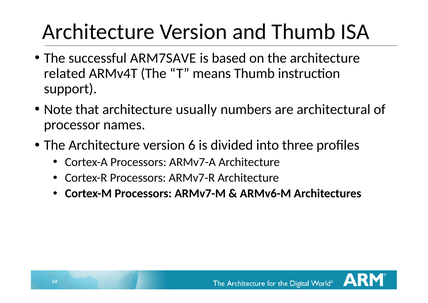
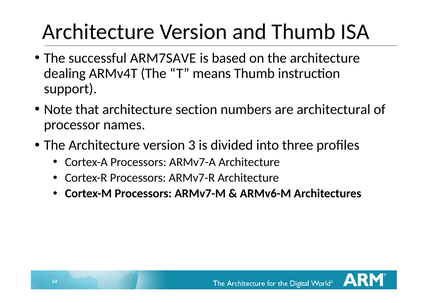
related: related -> dealing
usually: usually -> section
6: 6 -> 3
